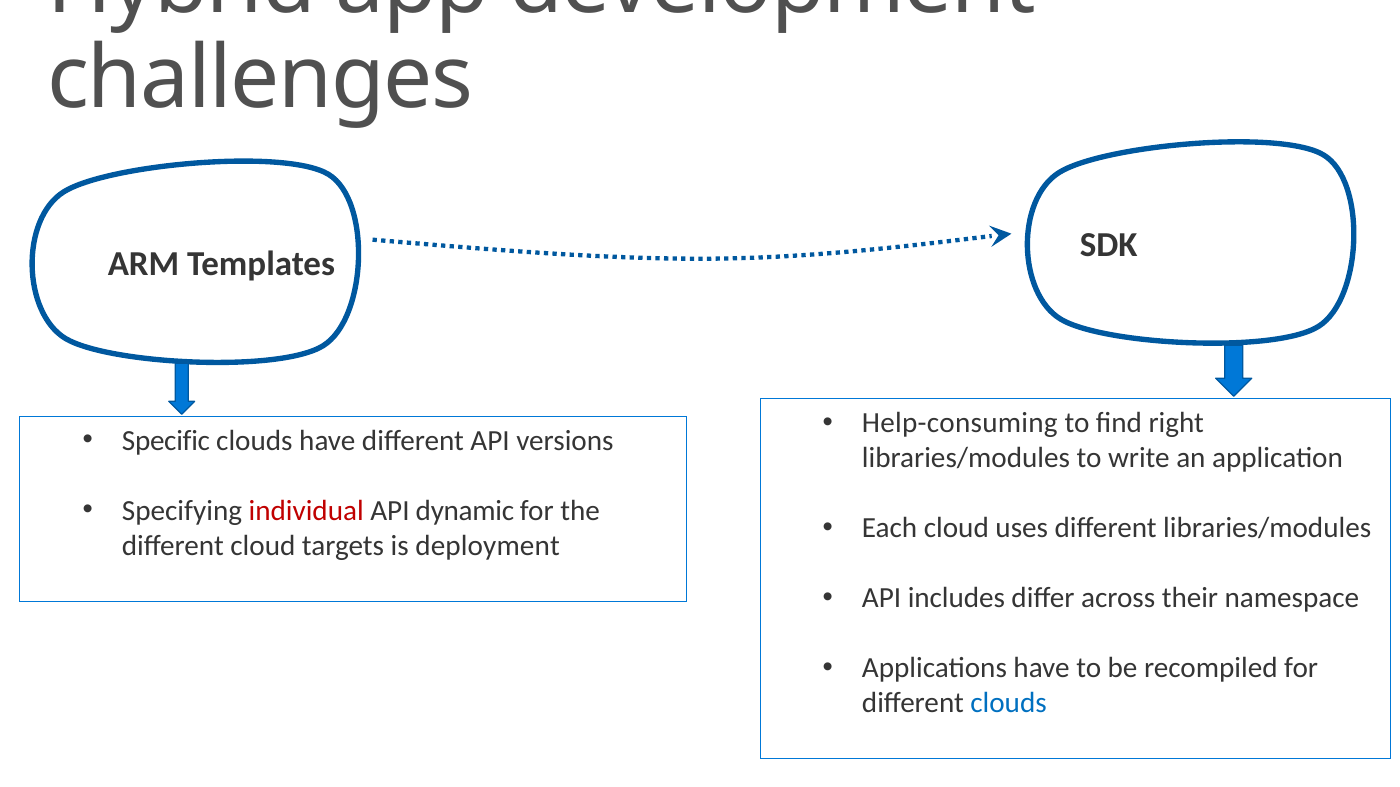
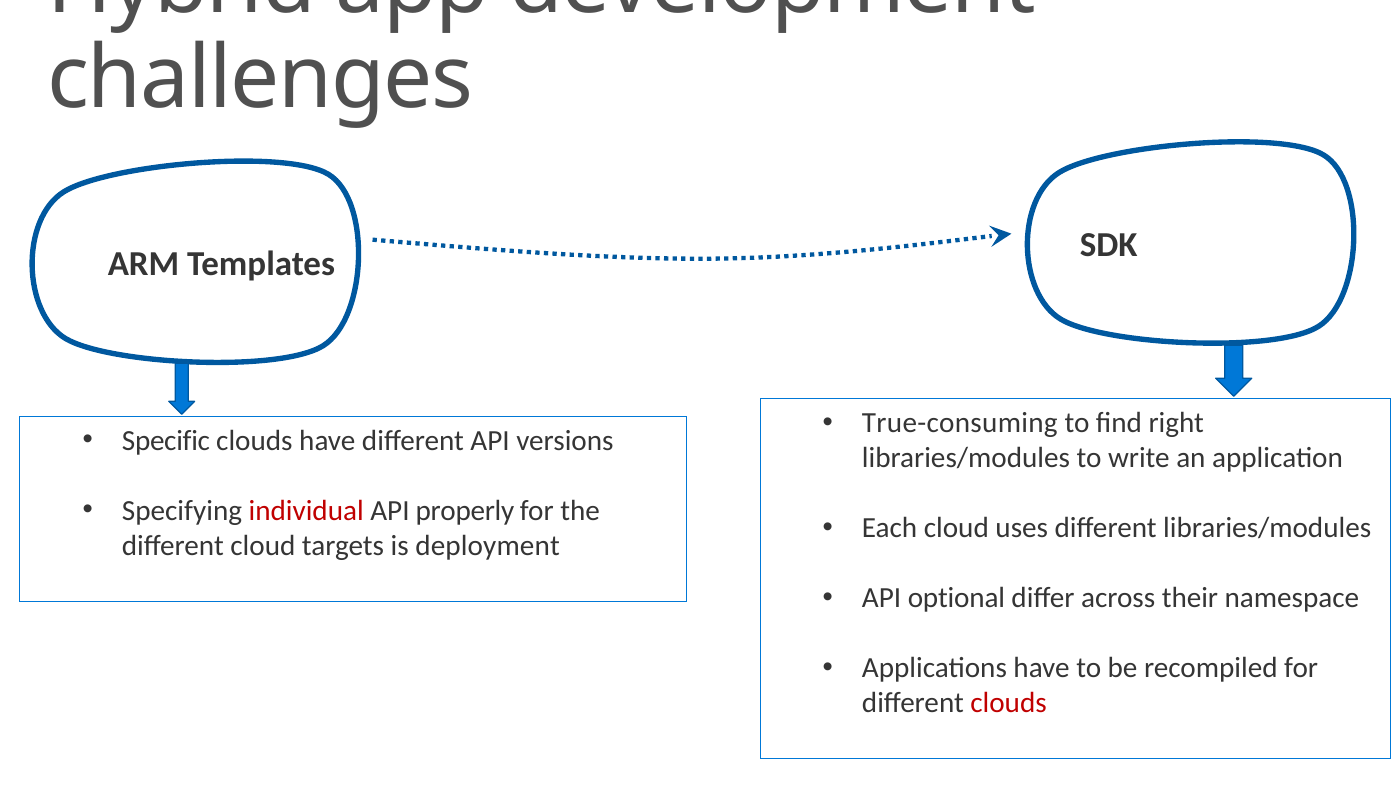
Help-consuming: Help-consuming -> True-consuming
dynamic: dynamic -> properly
includes: includes -> optional
clouds at (1009, 703) colour: blue -> red
